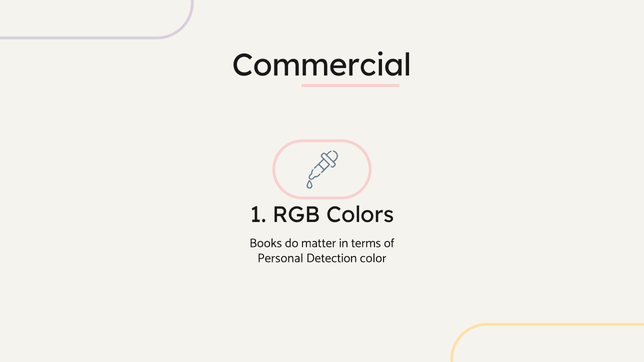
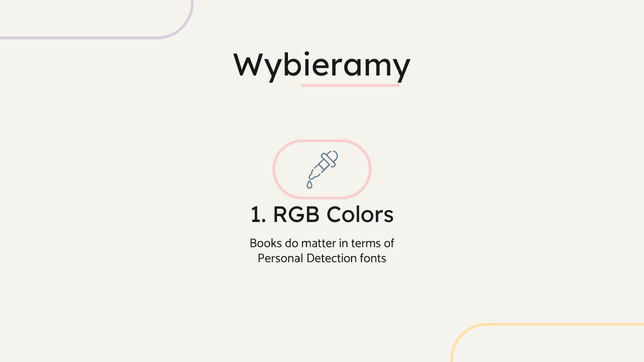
Commercial: Commercial -> Wybieramy
color: color -> fonts
